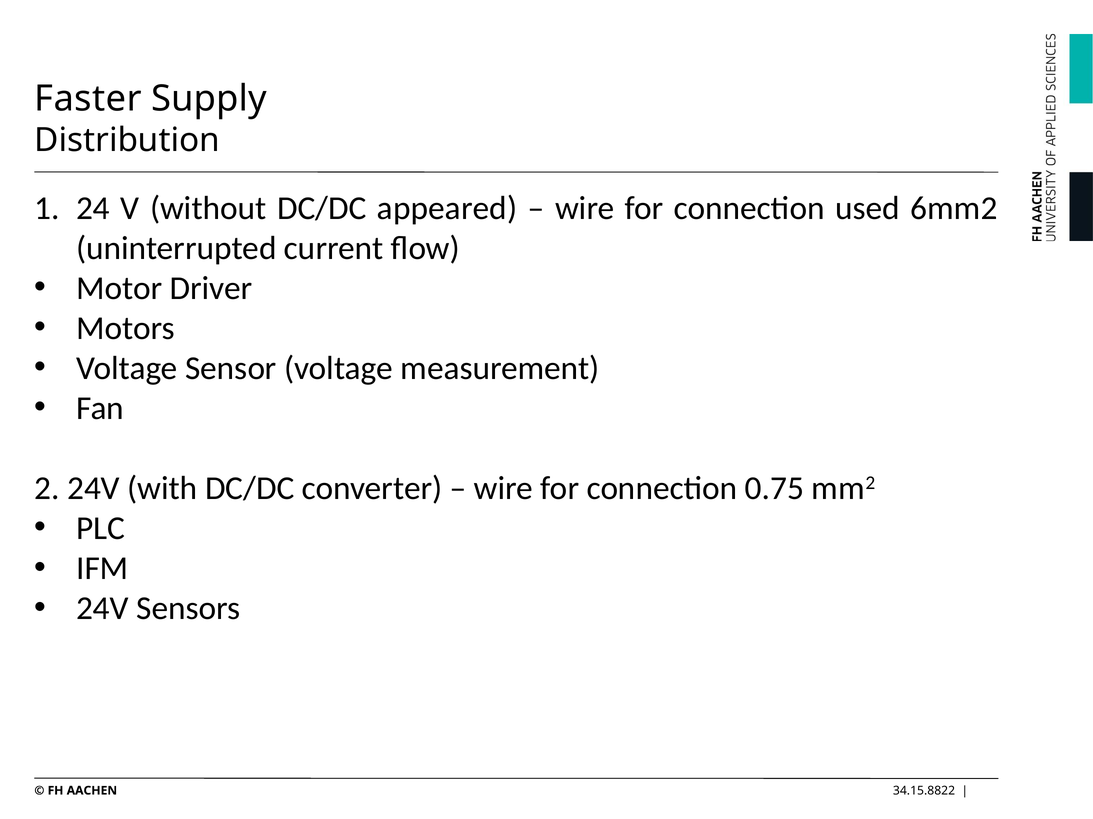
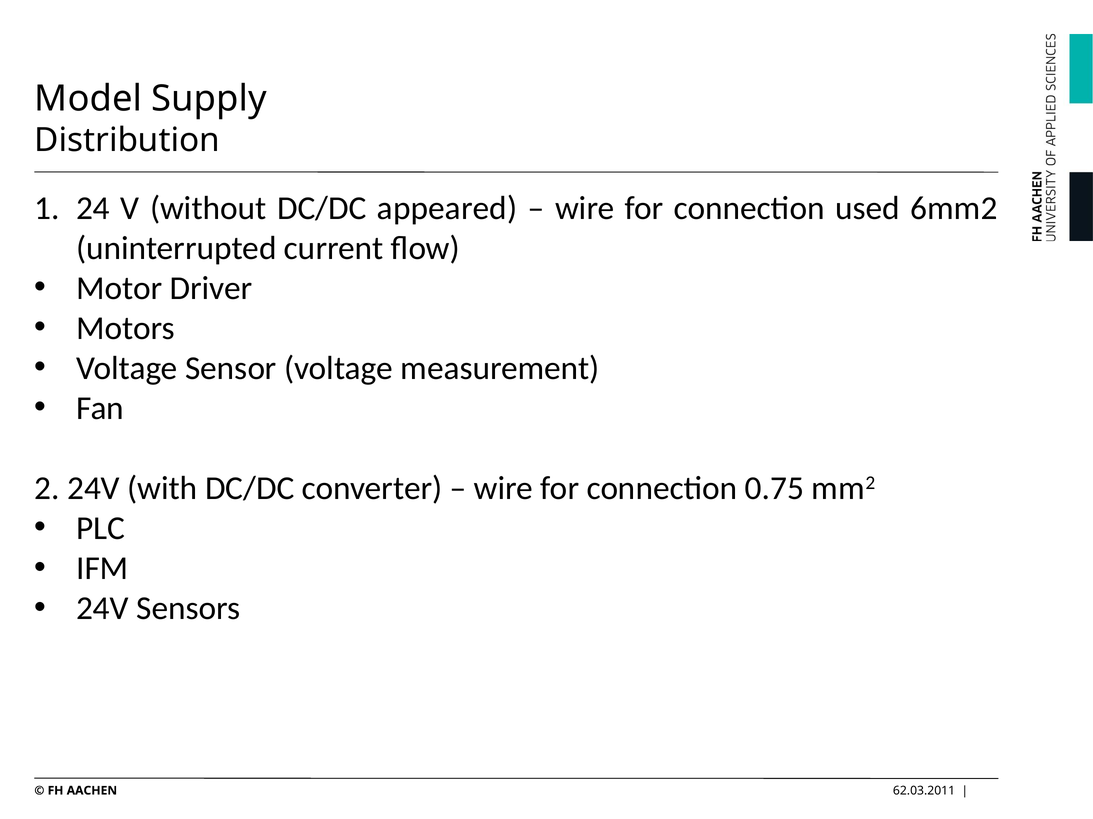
Faster: Faster -> Model
34.15.8822: 34.15.8822 -> 62.03.2011
